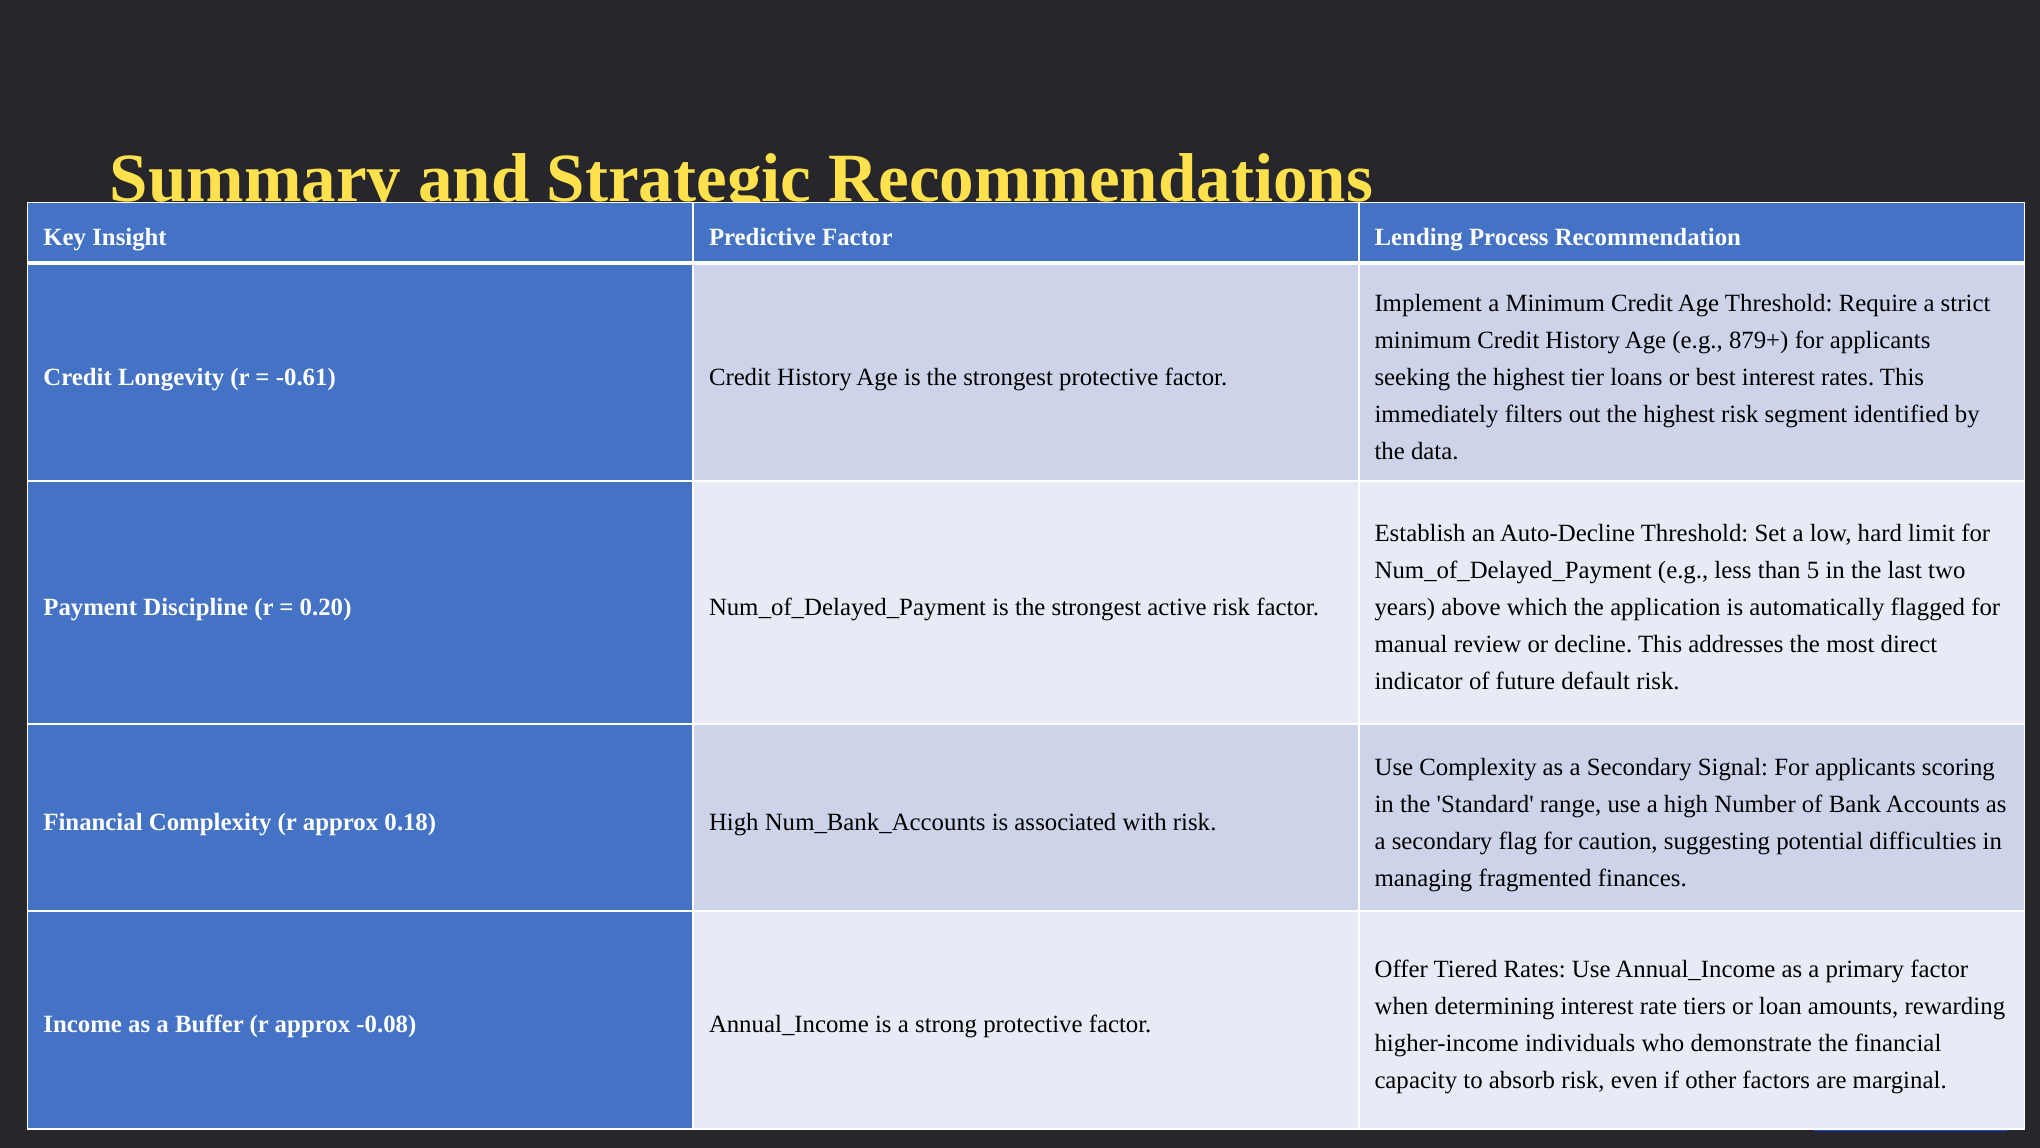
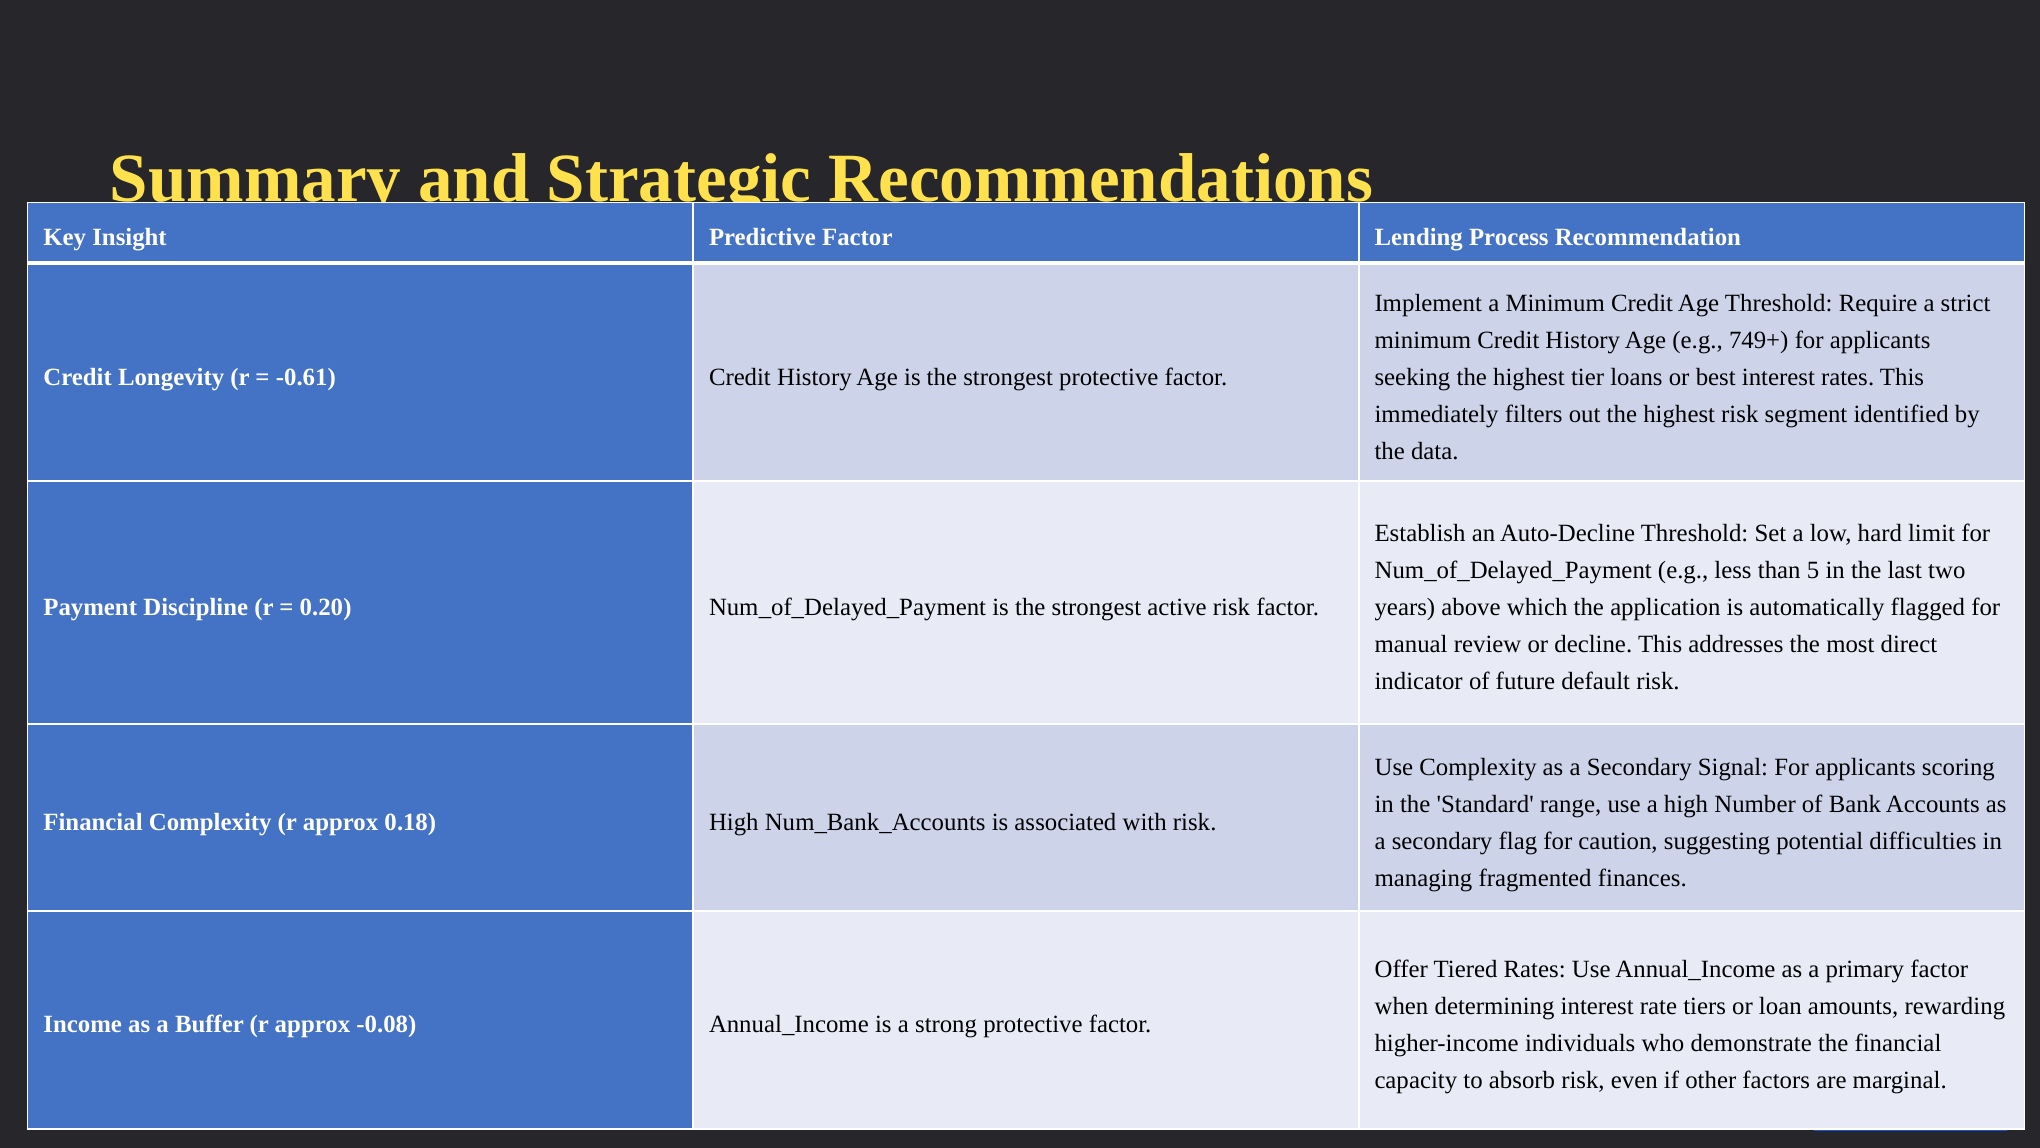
879+: 879+ -> 749+
